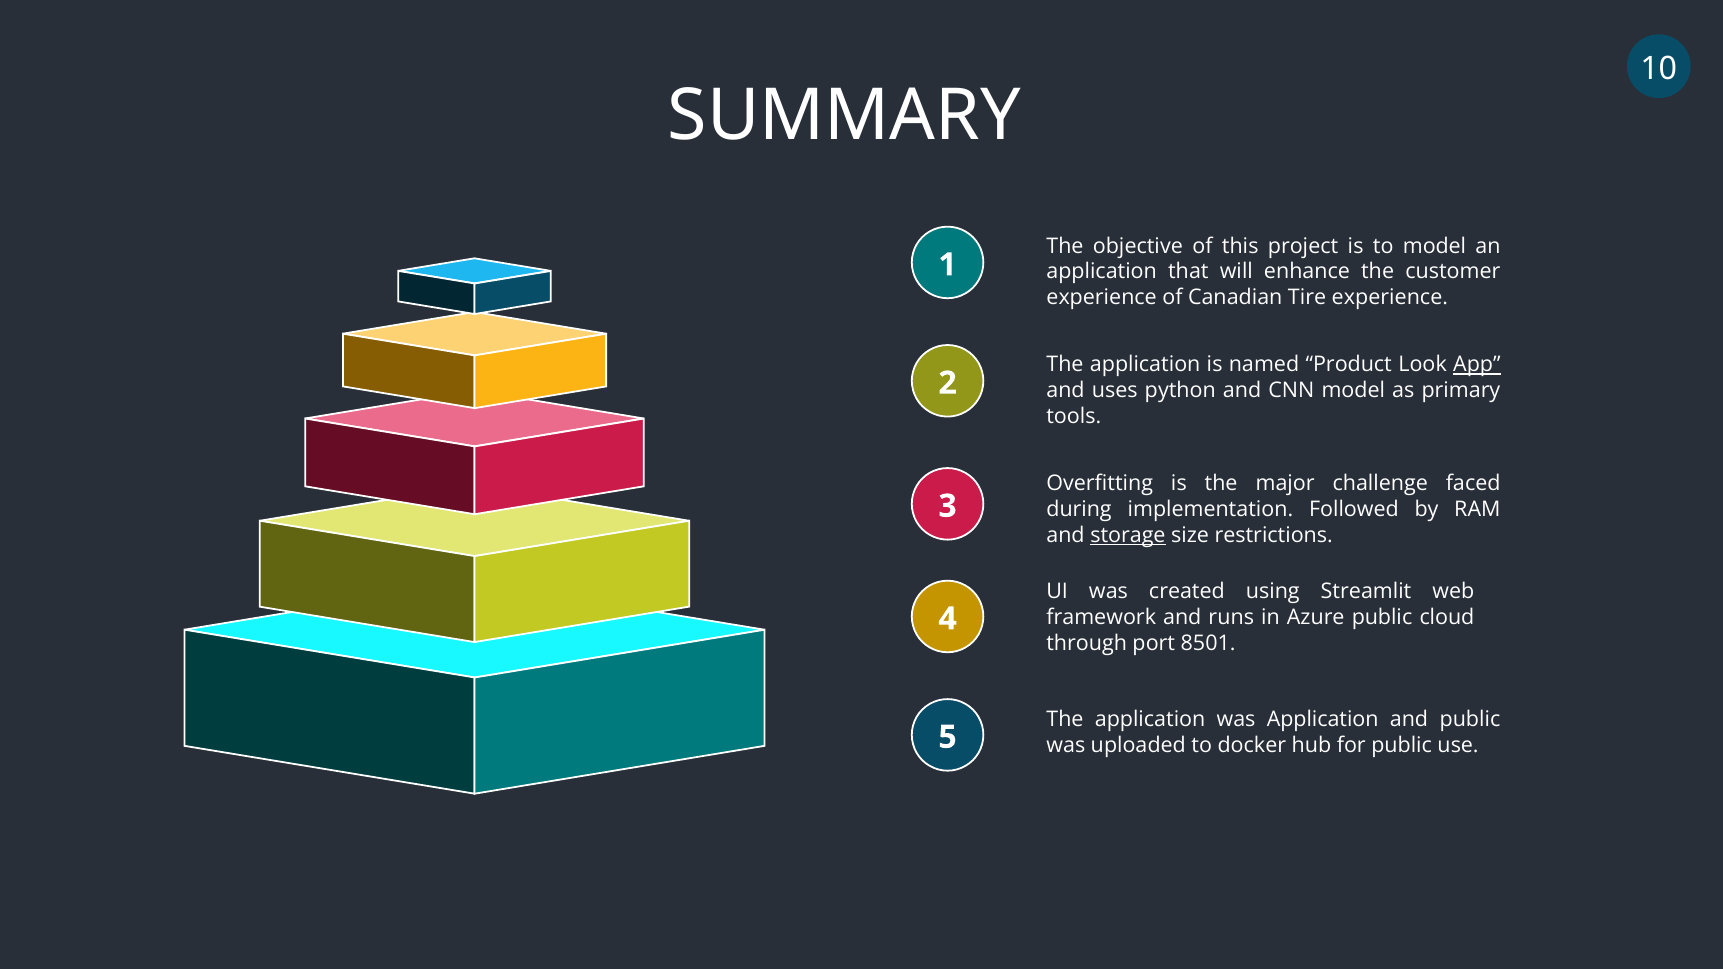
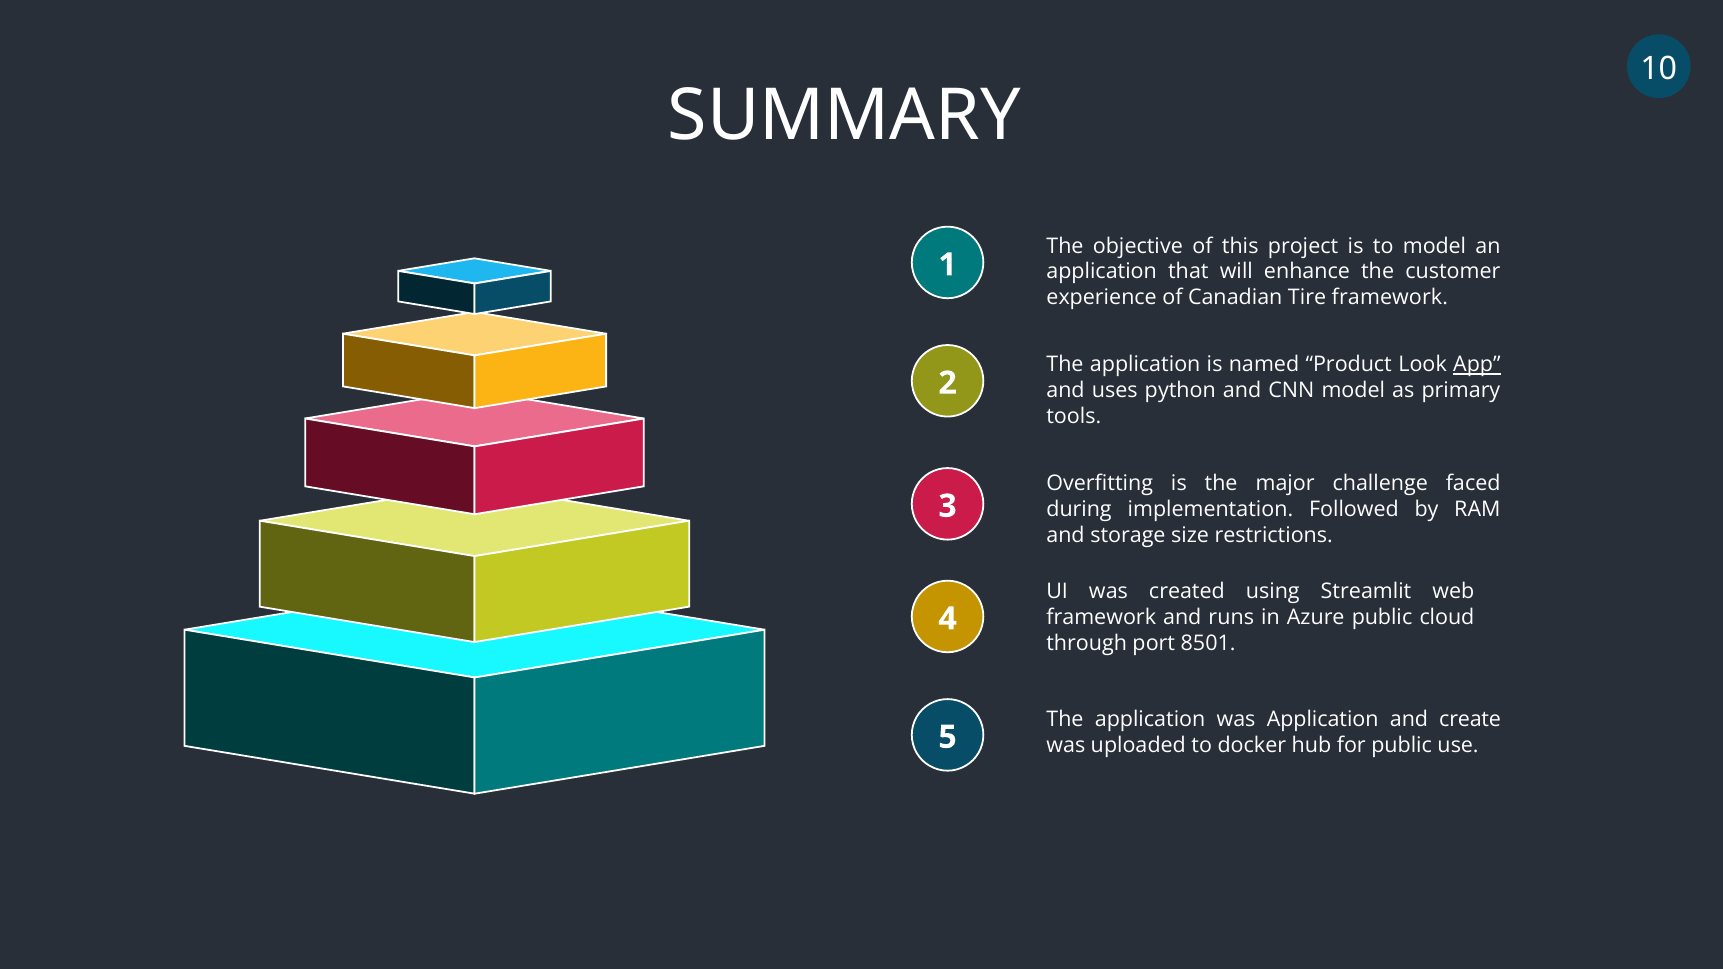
Tire experience: experience -> framework
storage underline: present -> none
and public: public -> create
